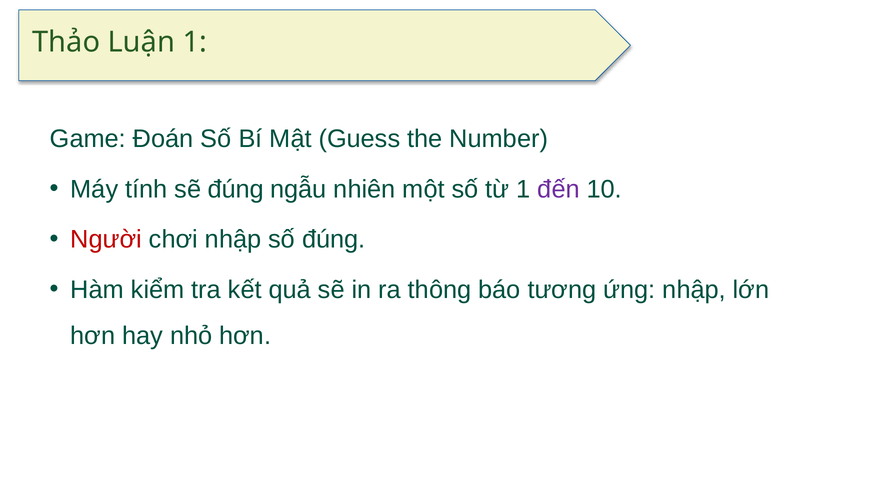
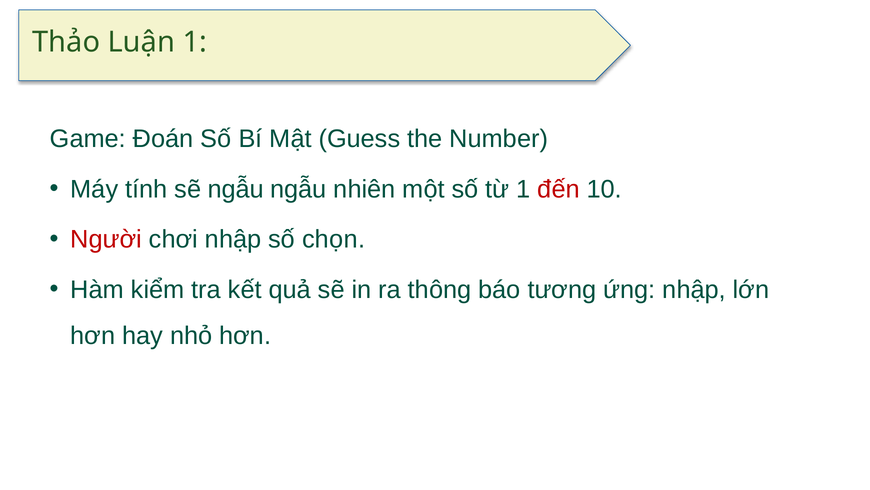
sẽ đúng: đúng -> ngẫu
đến colour: purple -> red
số đúng: đúng -> chọn
